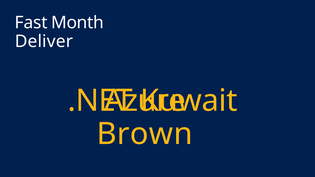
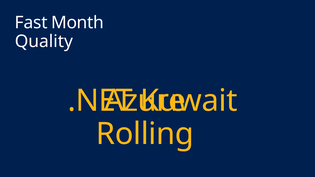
Deliver: Deliver -> Quality
Brown: Brown -> Rolling
